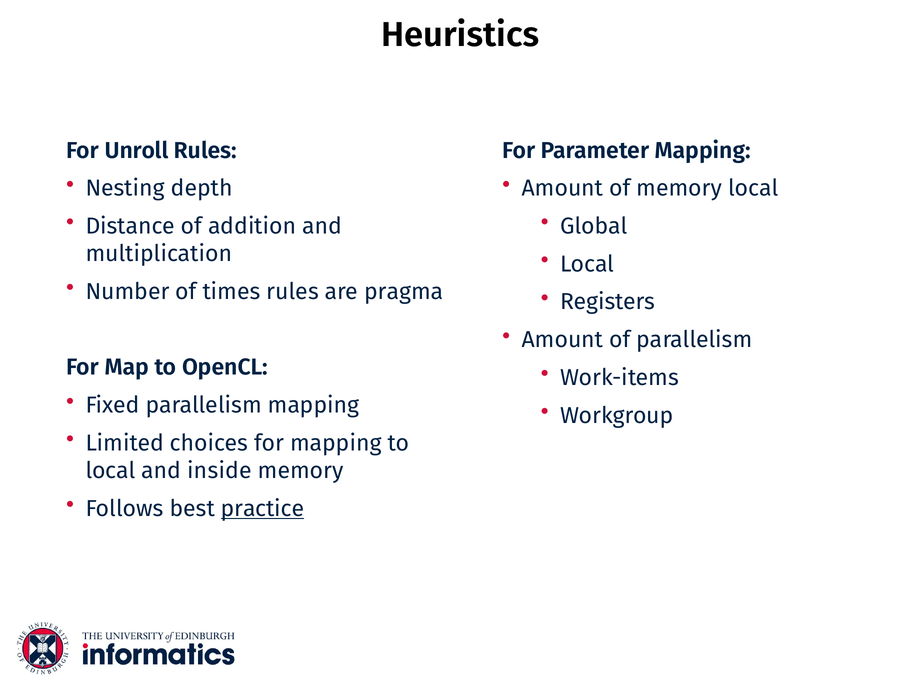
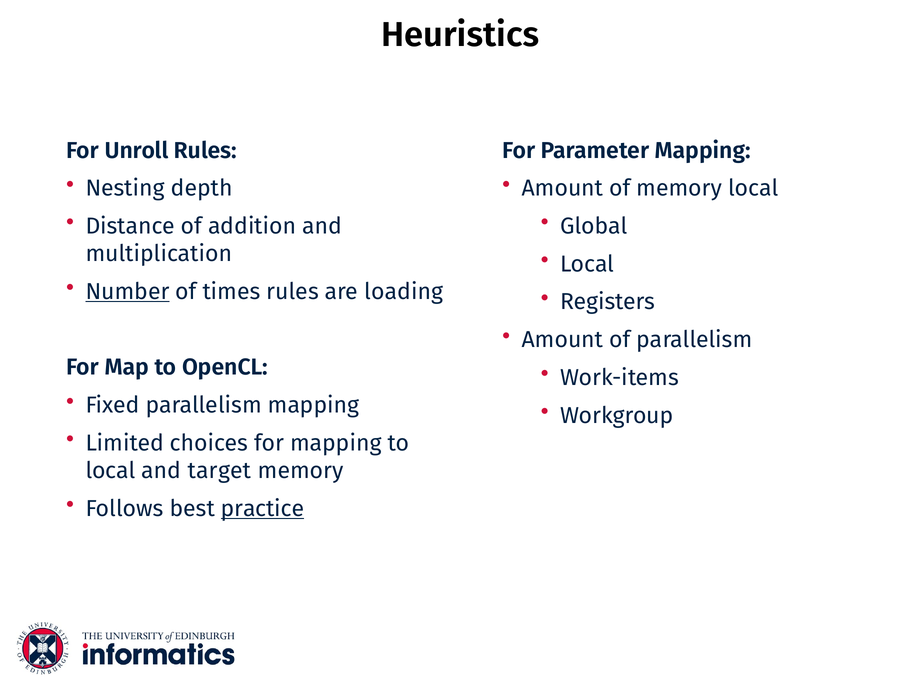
Number underline: none -> present
pragma: pragma -> loading
inside: inside -> target
